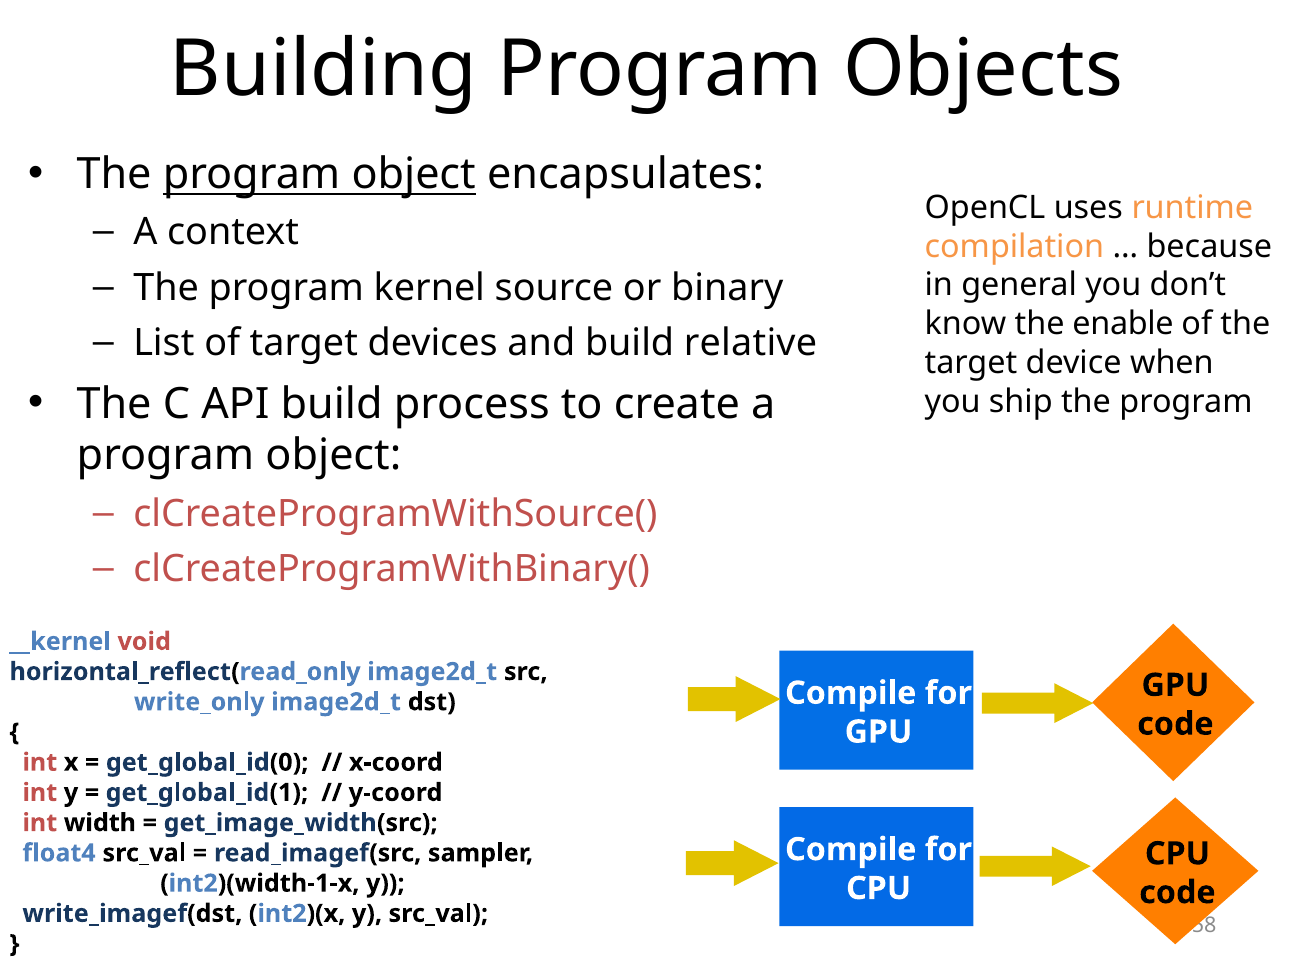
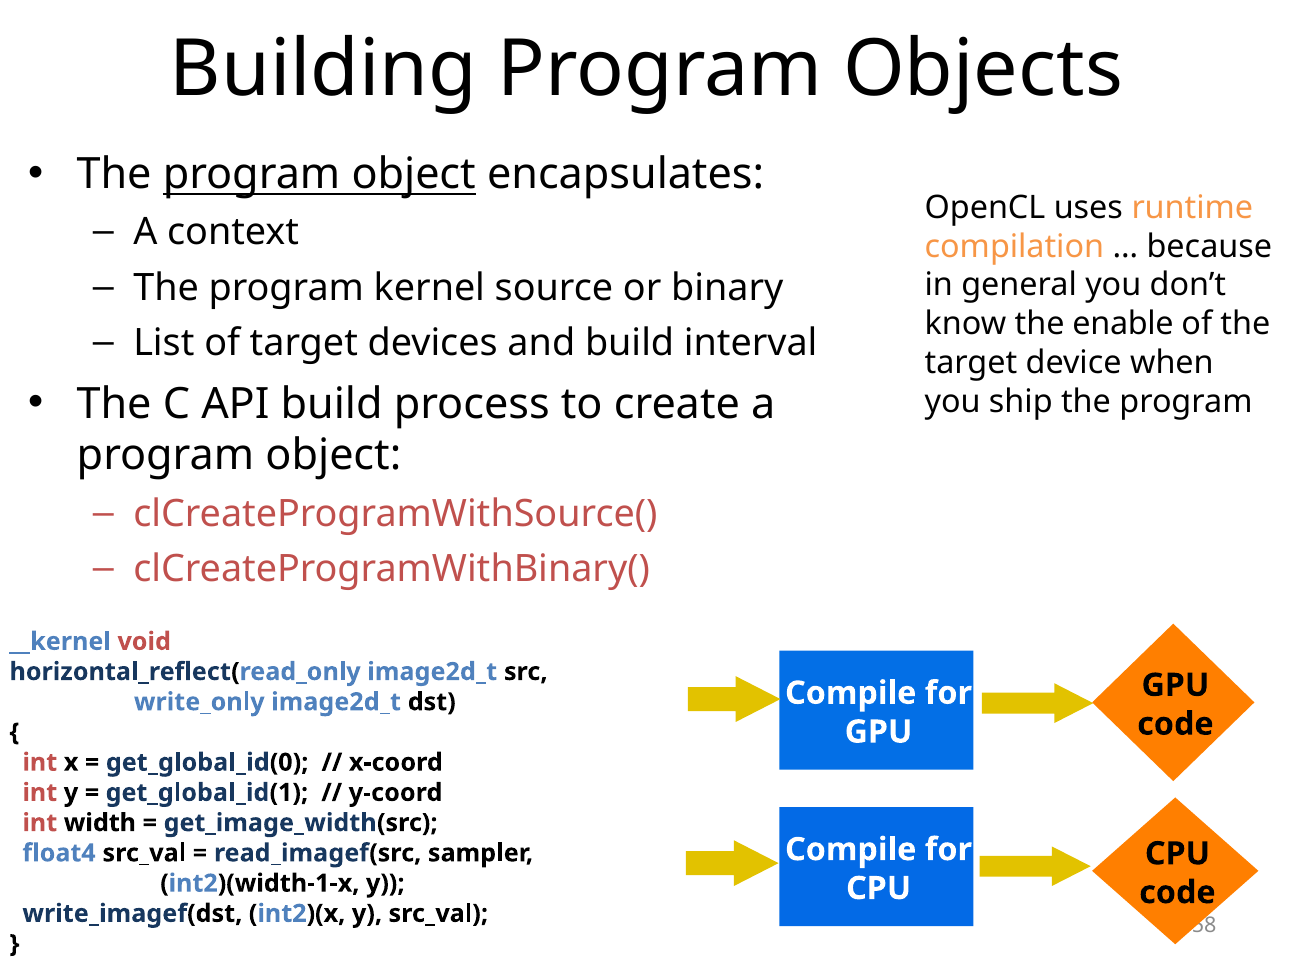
relative: relative -> interval
